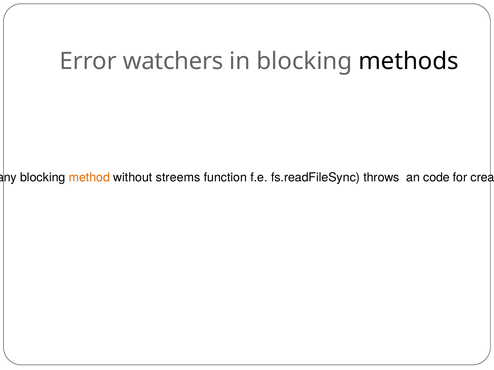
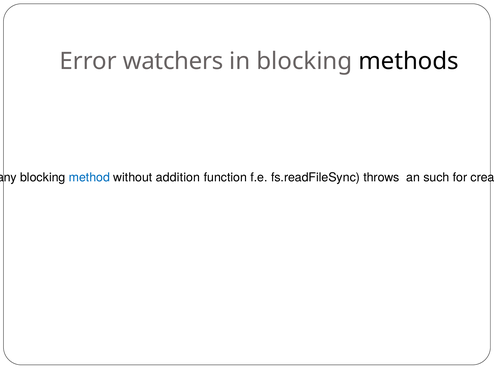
method colour: orange -> blue
streems: streems -> addition
code: code -> such
